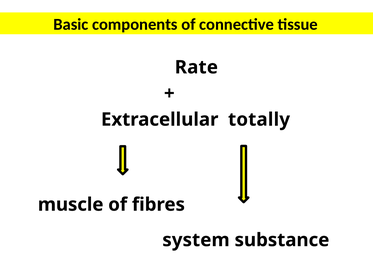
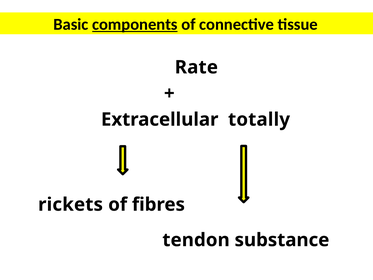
components underline: none -> present
muscle: muscle -> rickets
system: system -> tendon
